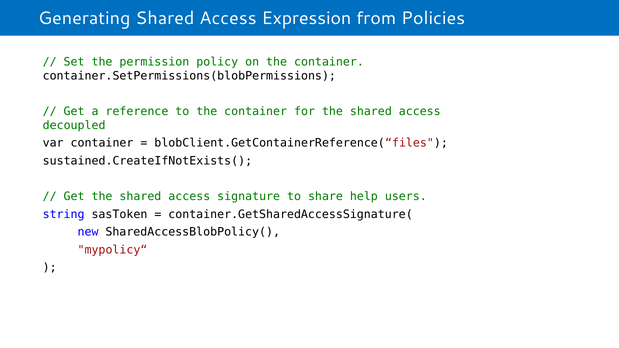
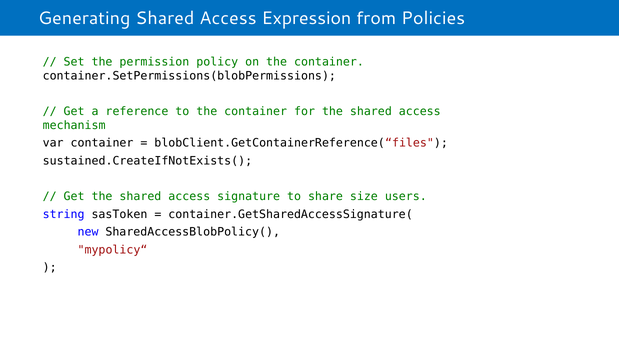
decoupled: decoupled -> mechanism
help: help -> size
